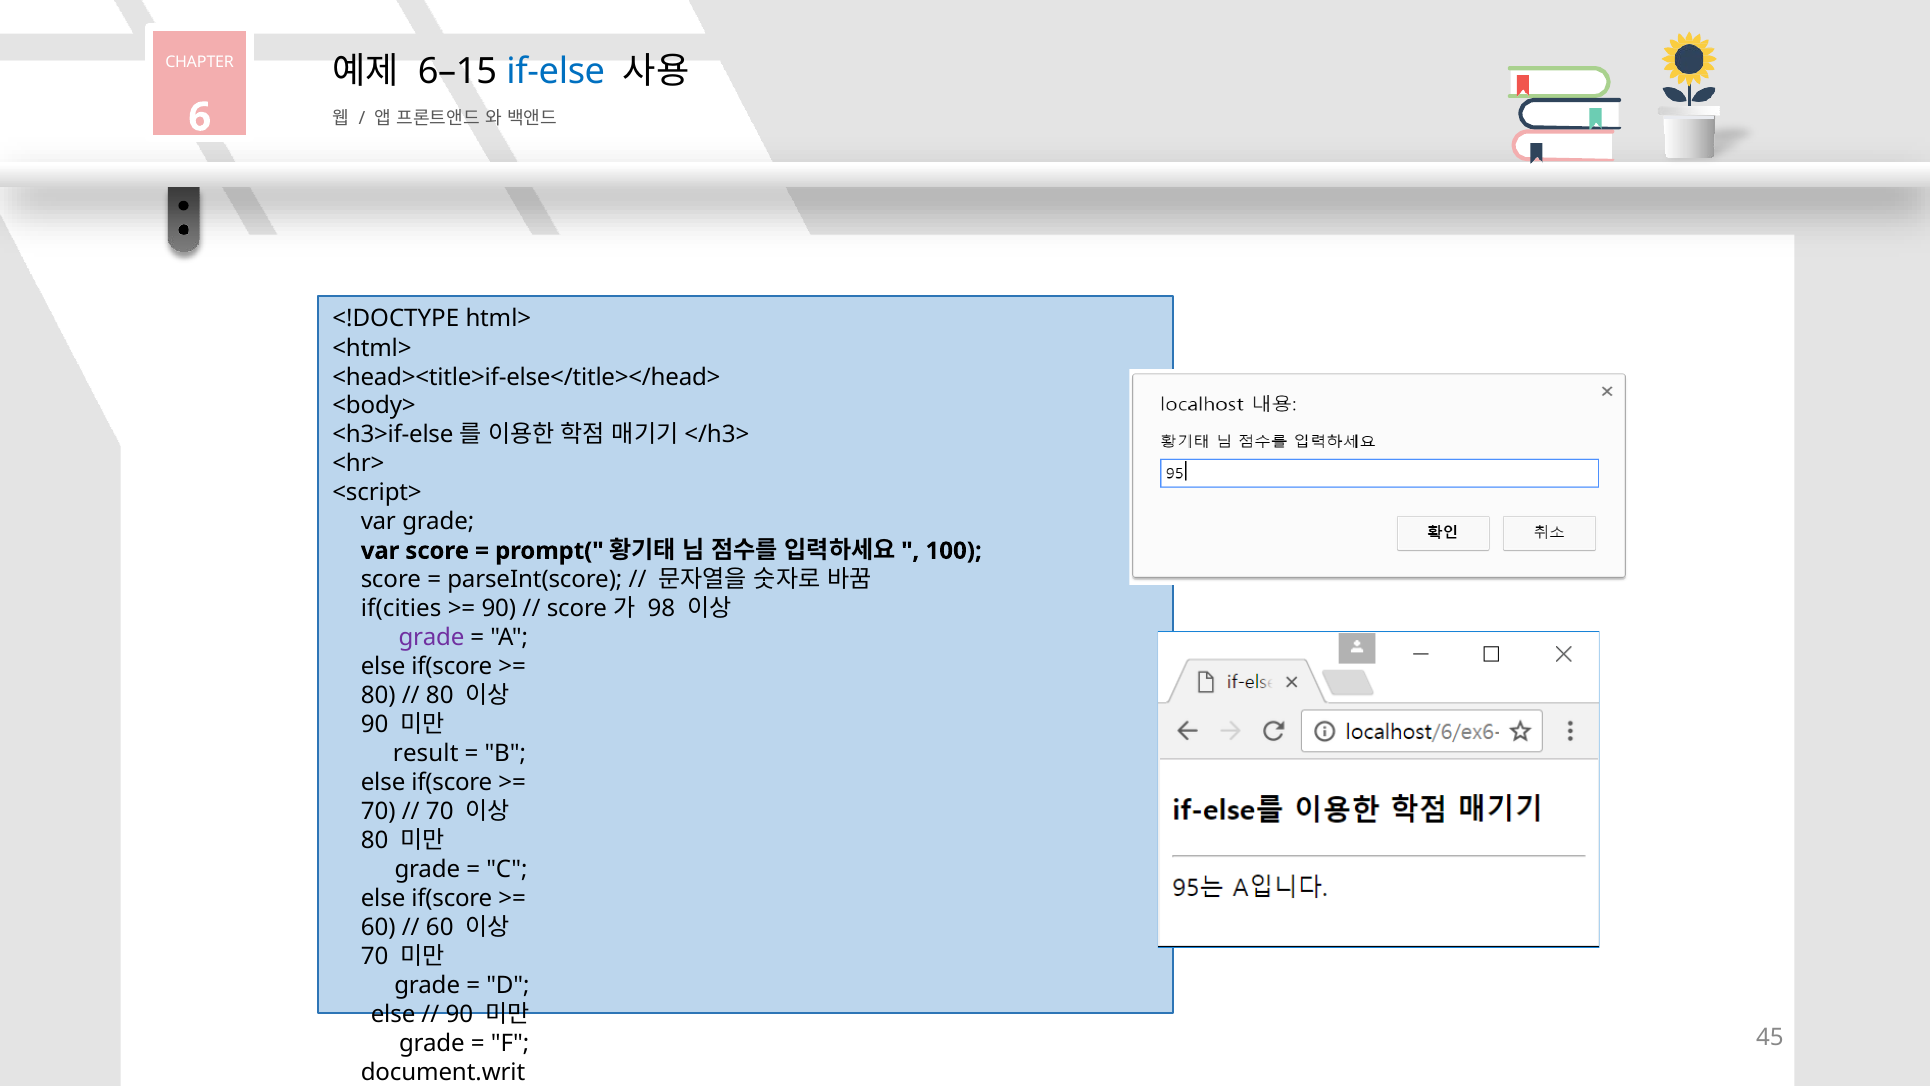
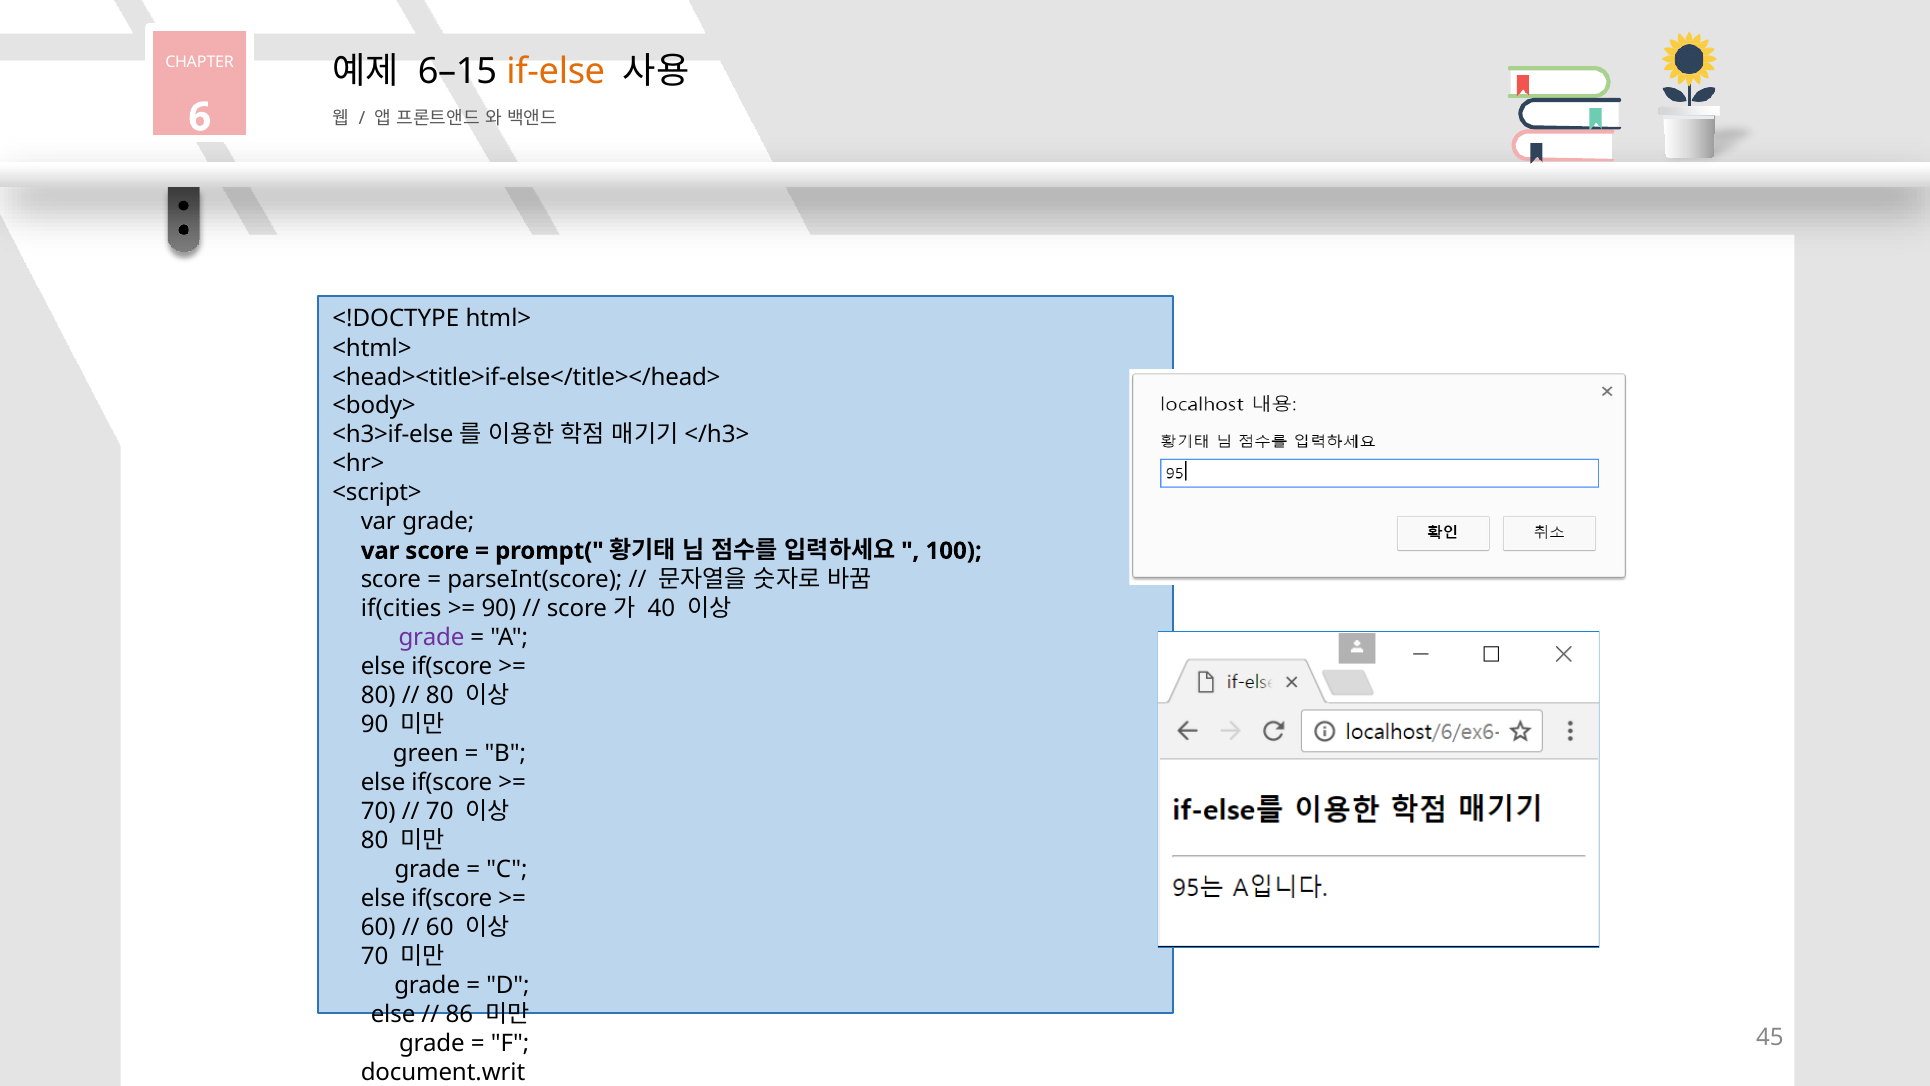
if-else colour: blue -> orange
98: 98 -> 40
result: result -> green
90 at (459, 1014): 90 -> 86
